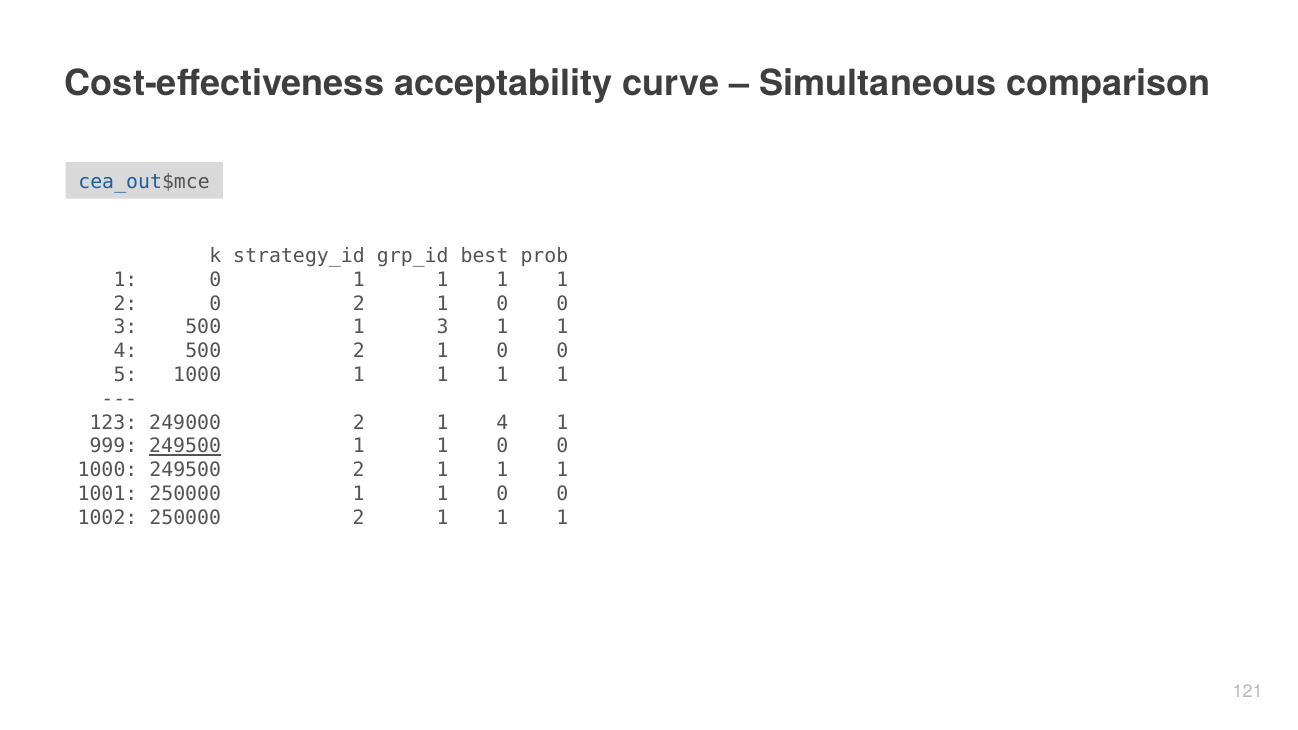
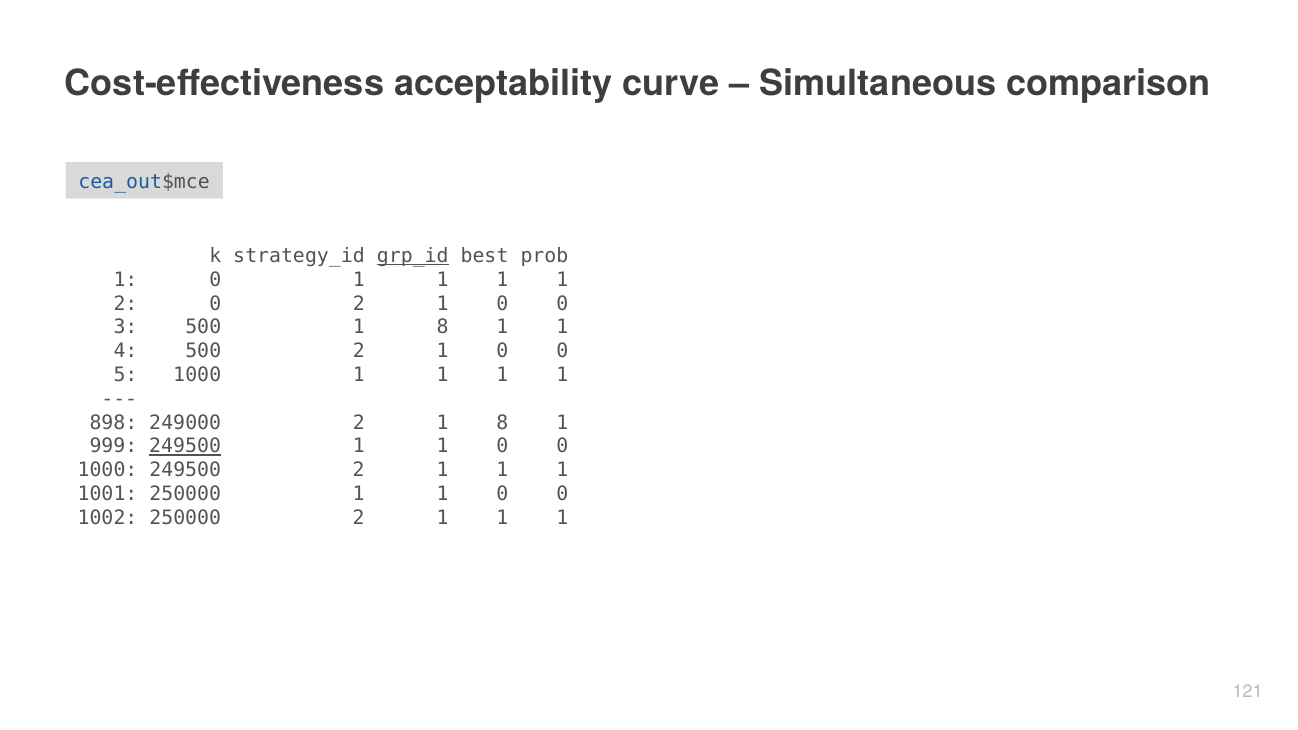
grp_id underline: none -> present
500 1 3: 3 -> 8
123: 123 -> 898
2 1 4: 4 -> 8
